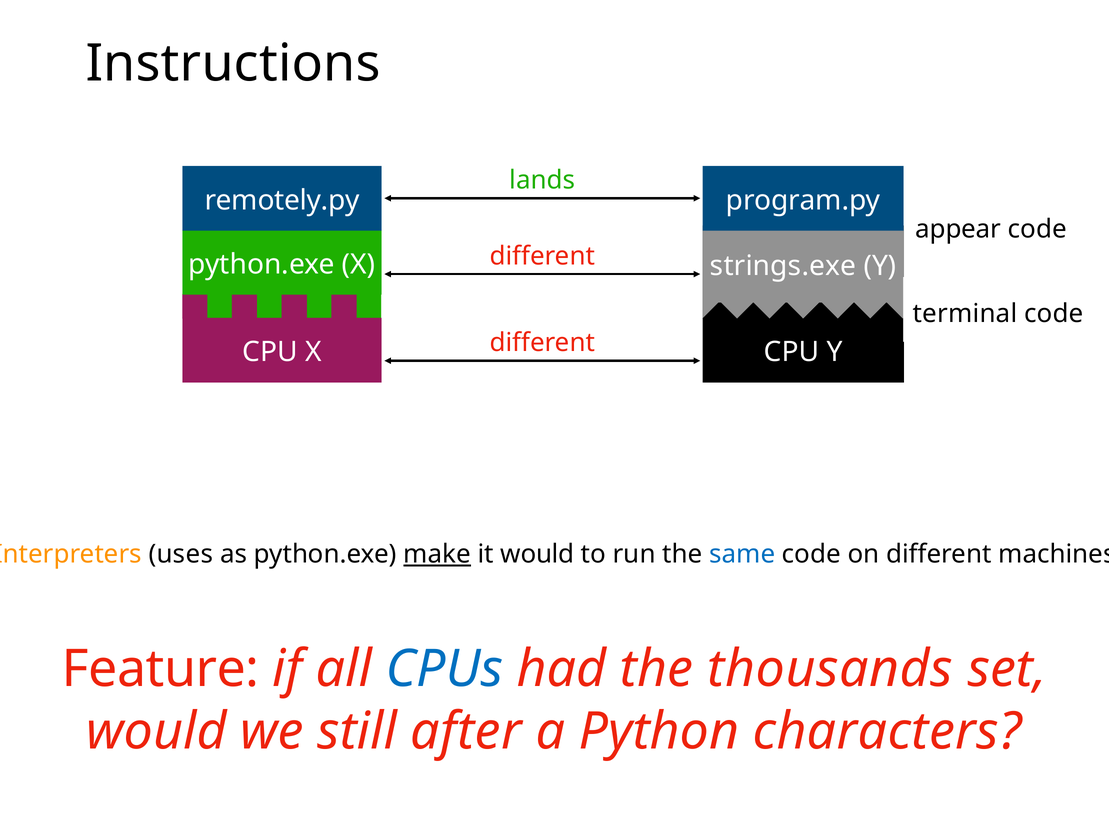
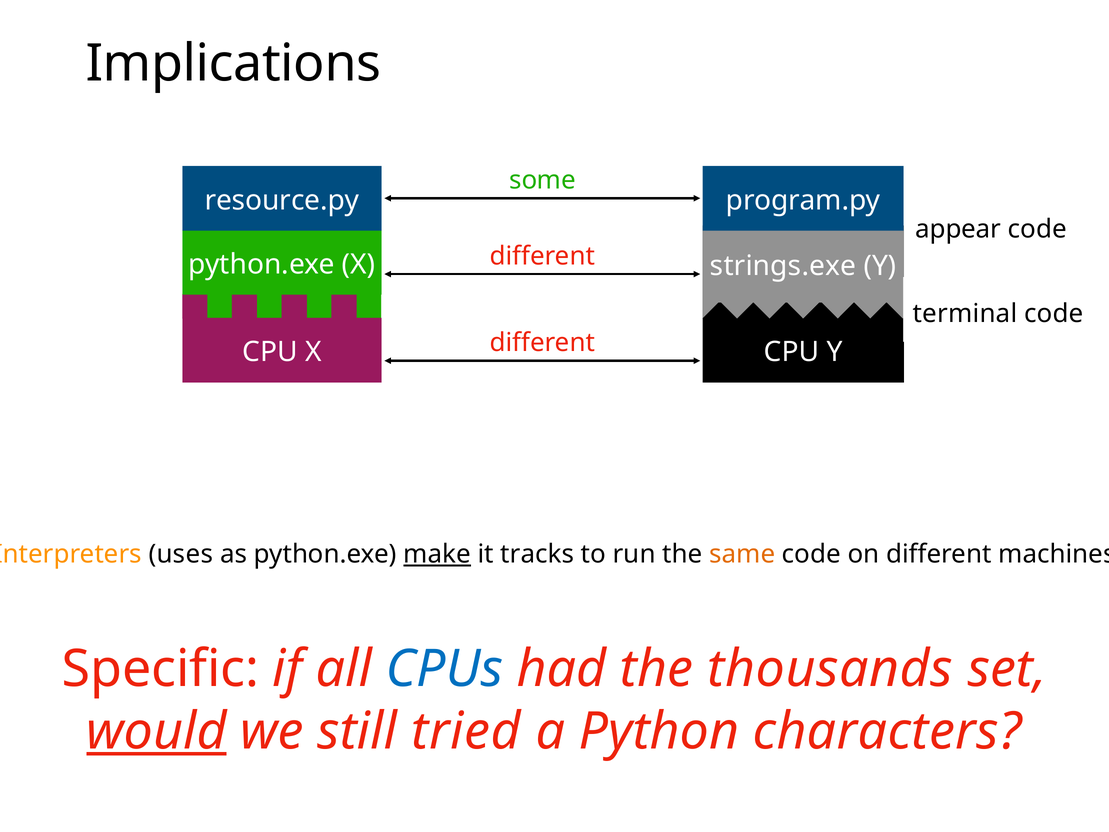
Instructions: Instructions -> Implications
lands: lands -> some
remotely.py: remotely.py -> resource.py
it would: would -> tracks
same colour: blue -> orange
Feature: Feature -> Specific
would at (157, 731) underline: none -> present
after: after -> tried
